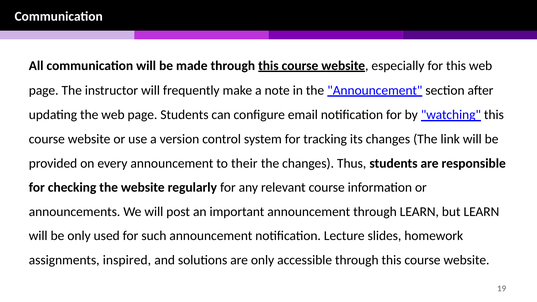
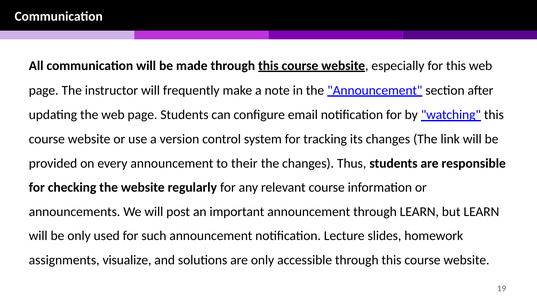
inspired: inspired -> visualize
